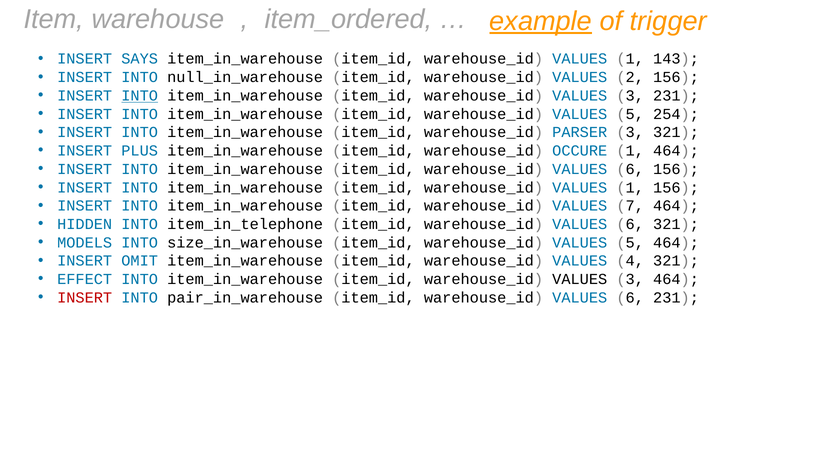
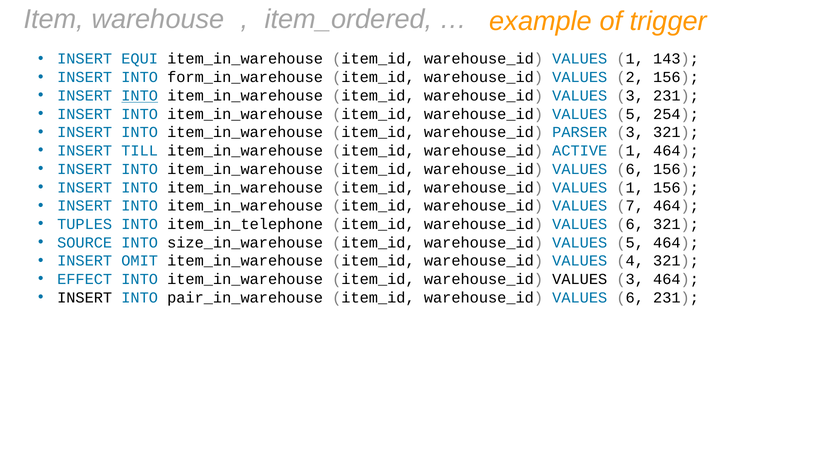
example underline: present -> none
SAYS: SAYS -> EQUI
null_in_warehouse: null_in_warehouse -> form_in_warehouse
PLUS: PLUS -> TILL
OCCURE: OCCURE -> ACTIVE
HIDDEN: HIDDEN -> TUPLES
MODELS: MODELS -> SOURCE
INSERT at (85, 297) colour: red -> black
